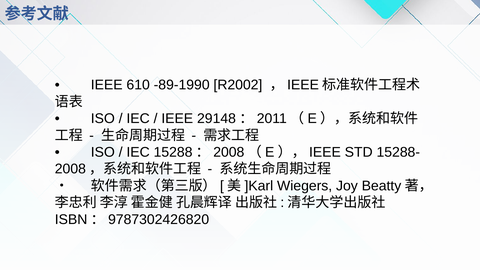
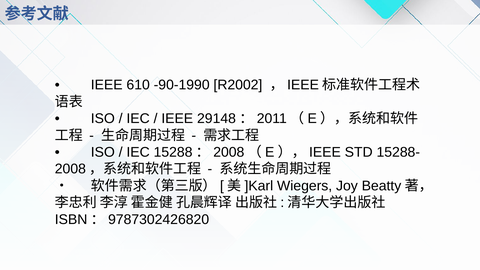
-89-1990: -89-1990 -> -90-1990
